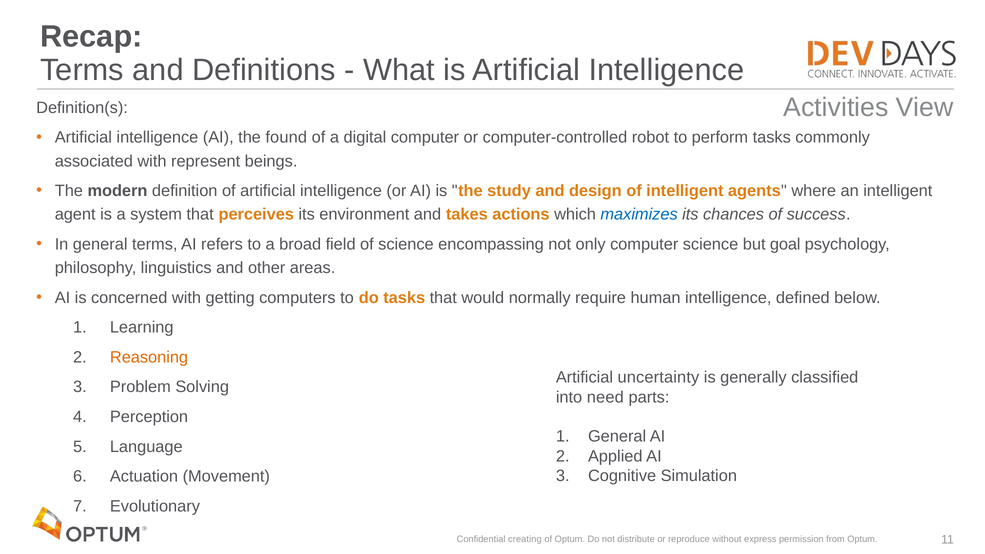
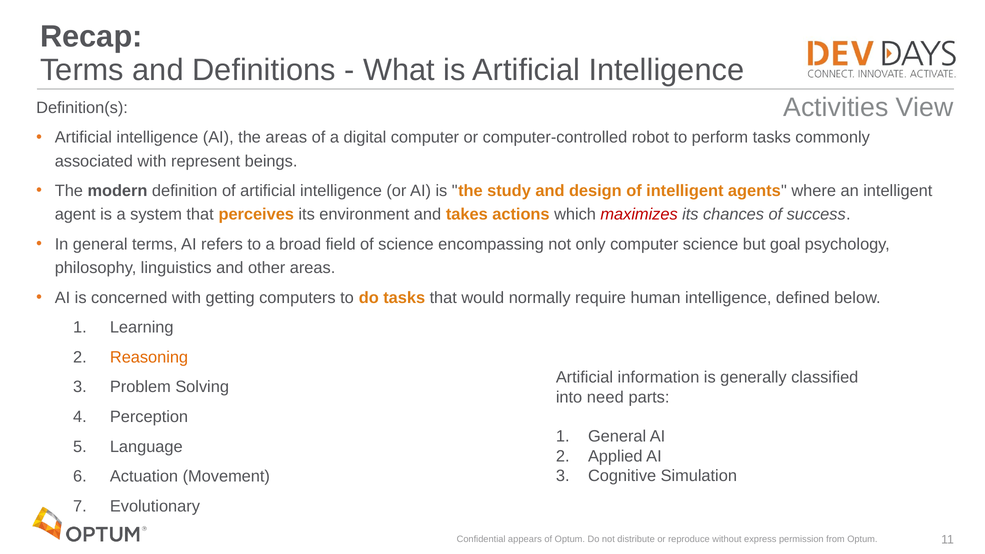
the found: found -> areas
maximizes colour: blue -> red
uncertainty: uncertainty -> information
creating: creating -> appears
